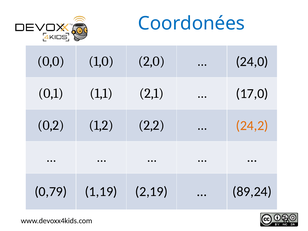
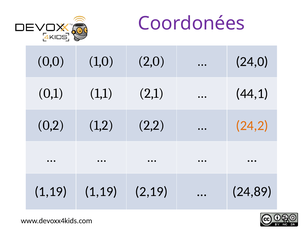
Coordonées colour: blue -> purple
17,0: 17,0 -> 44,1
0,79 at (51, 192): 0,79 -> 1,19
89,24: 89,24 -> 24,89
